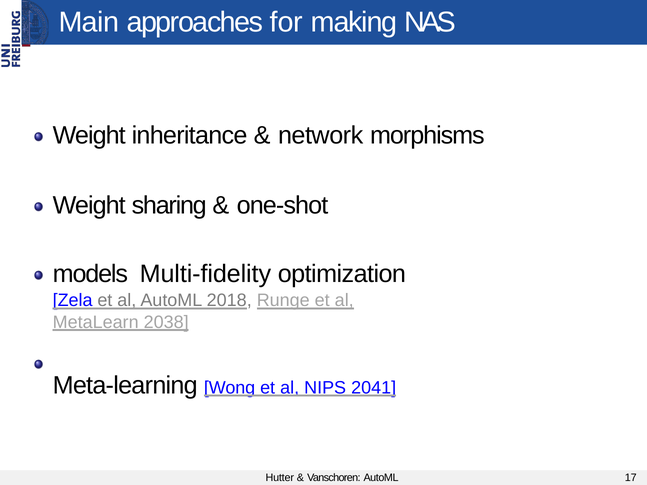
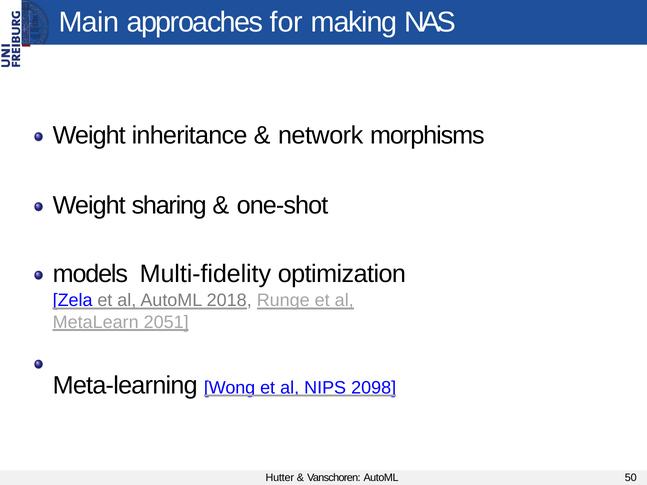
2038: 2038 -> 2051
2041: 2041 -> 2098
17: 17 -> 50
